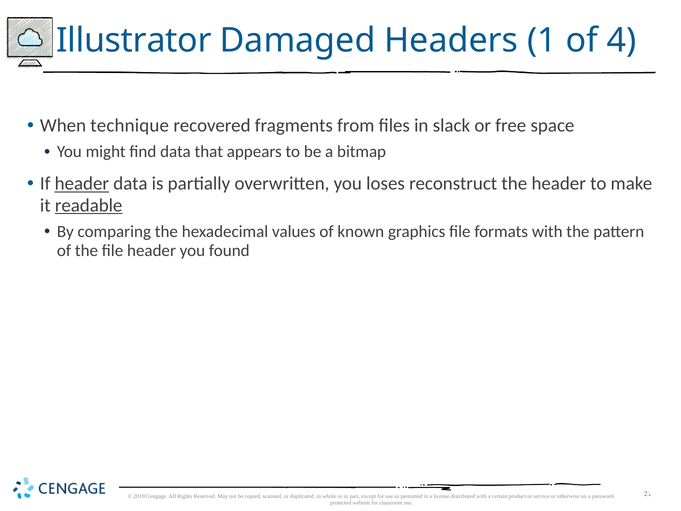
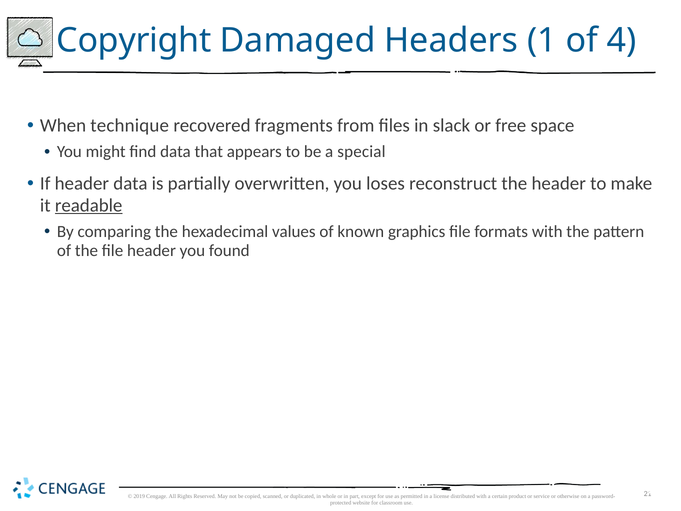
Illustrator: Illustrator -> Copyright
bitmap: bitmap -> special
header at (82, 184) underline: present -> none
